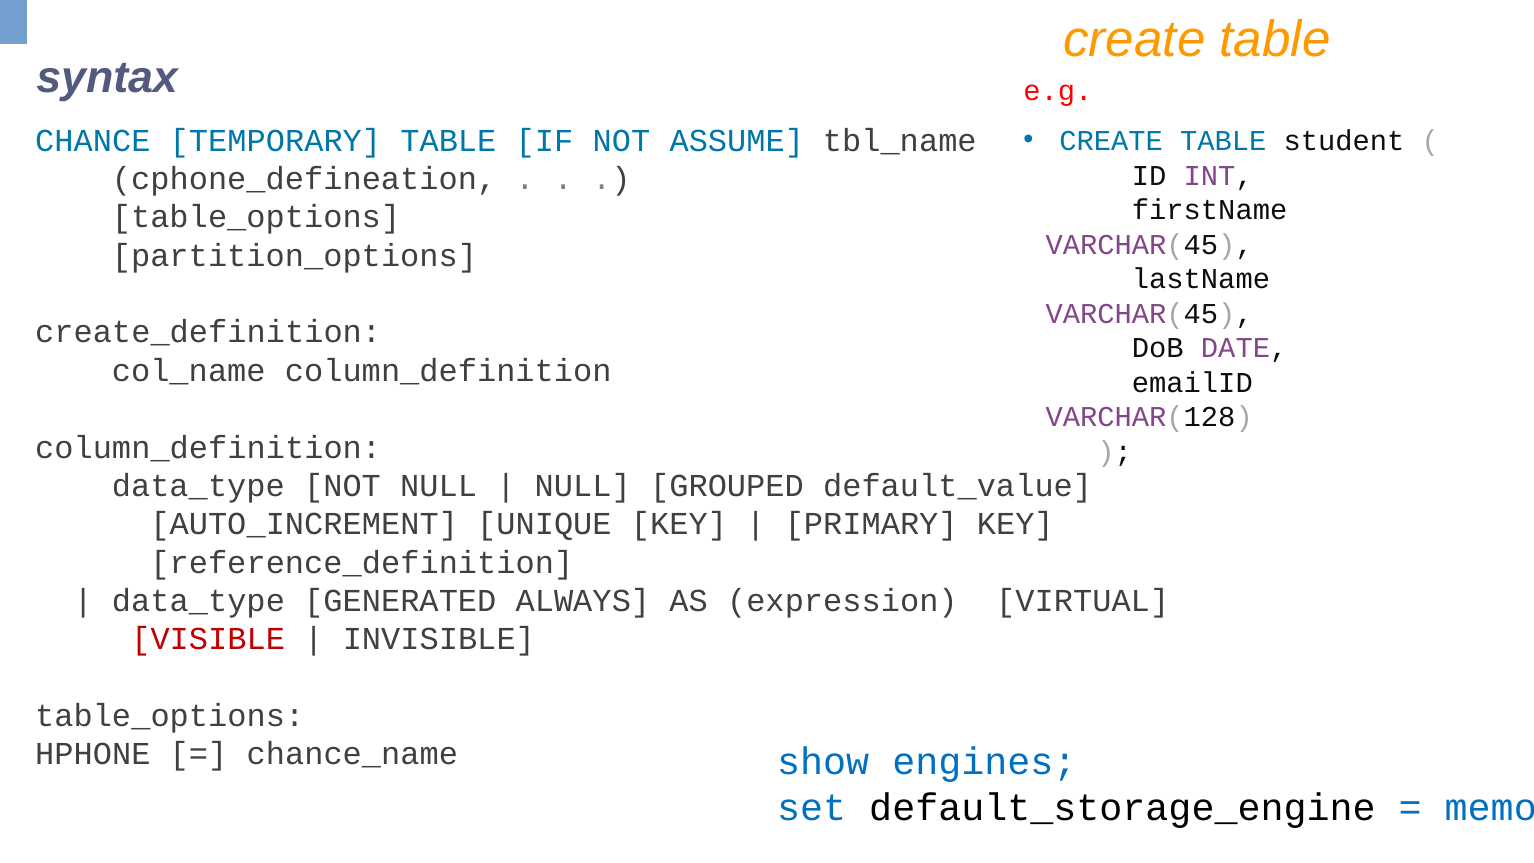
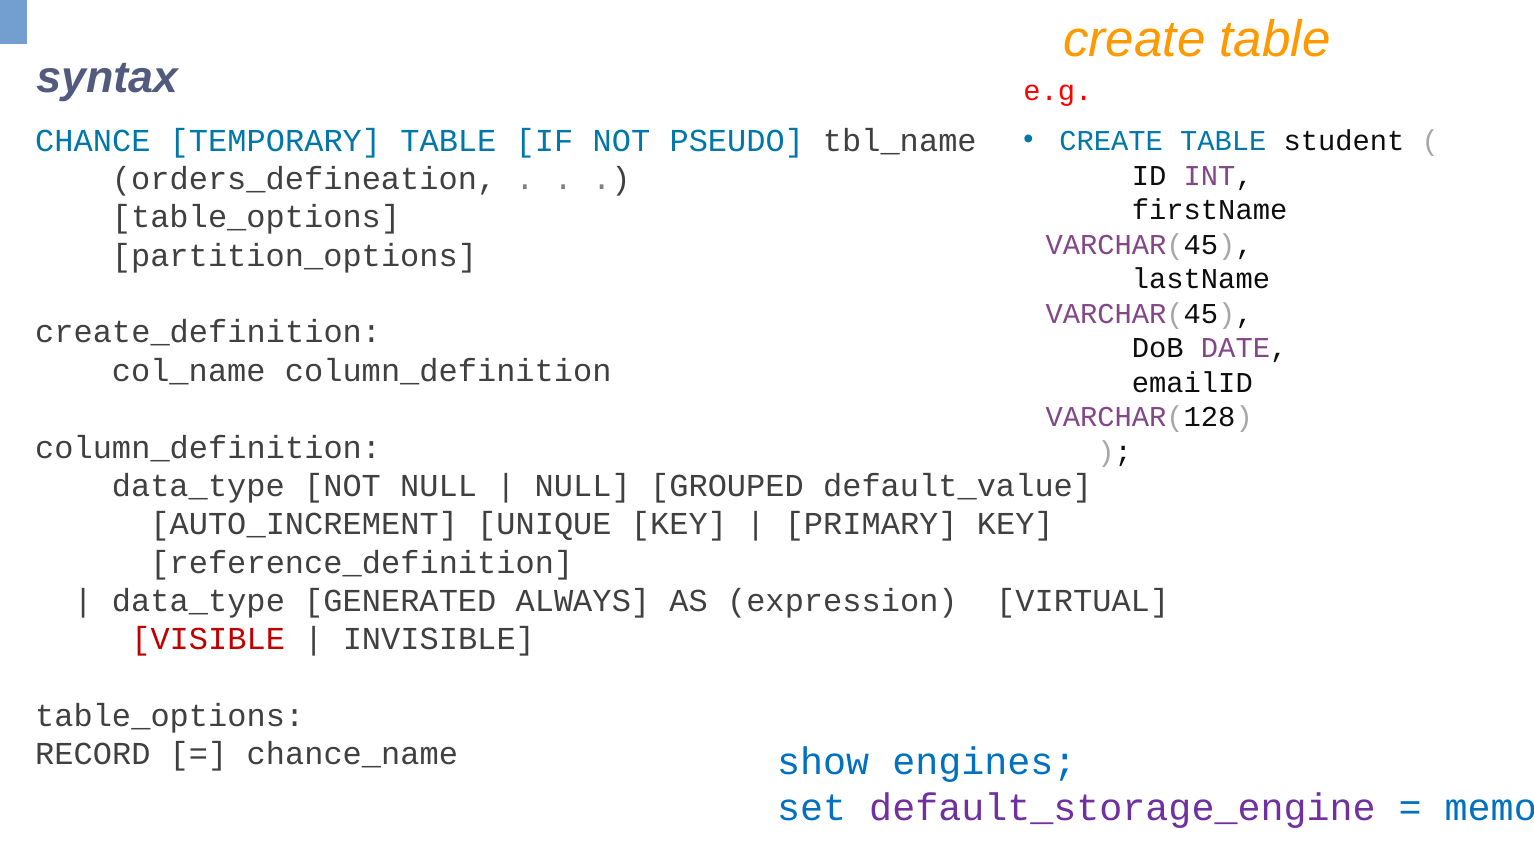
ASSUME: ASSUME -> PSEUDO
cphone_defineation: cphone_defineation -> orders_defineation
HPHONE: HPHONE -> RECORD
default_storage_engine colour: black -> purple
